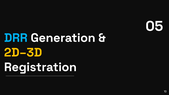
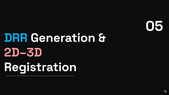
2D–3D colour: yellow -> pink
